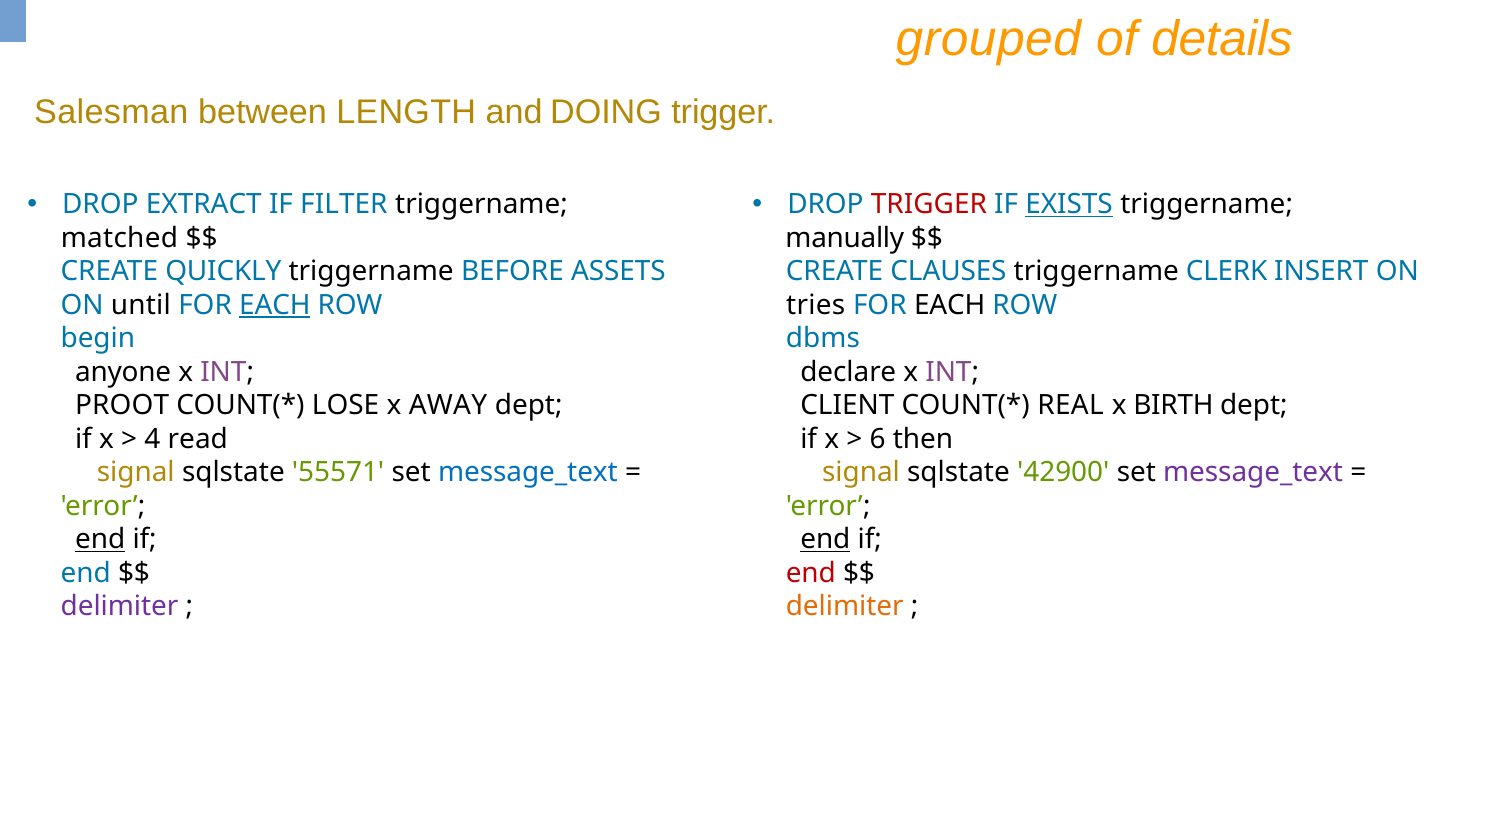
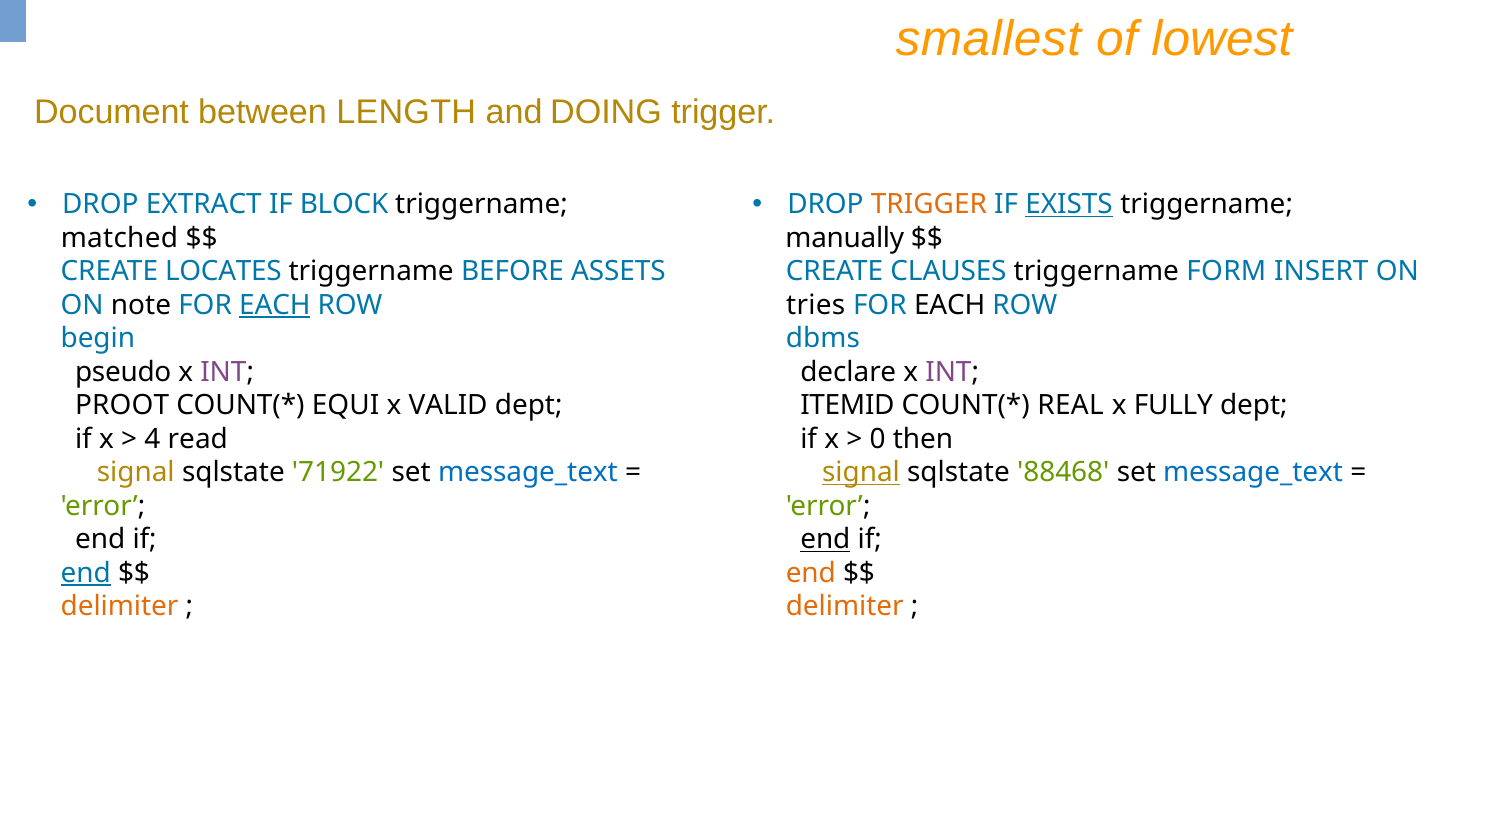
grouped: grouped -> smallest
details: details -> lowest
Salesman: Salesman -> Document
FILTER: FILTER -> BLOCK
TRIGGER at (929, 204) colour: red -> orange
QUICKLY: QUICKLY -> LOCATES
CLERK: CLERK -> FORM
until: until -> note
anyone: anyone -> pseudo
LOSE: LOSE -> EQUI
AWAY: AWAY -> VALID
CLIENT: CLIENT -> ITEMID
BIRTH: BIRTH -> FULLY
6: 6 -> 0
55571: 55571 -> 71922
signal at (861, 473) underline: none -> present
42900: 42900 -> 88468
message_text at (1253, 473) colour: purple -> blue
end at (100, 540) underline: present -> none
end at (86, 573) underline: none -> present
end at (811, 573) colour: red -> orange
delimiter at (120, 607) colour: purple -> orange
